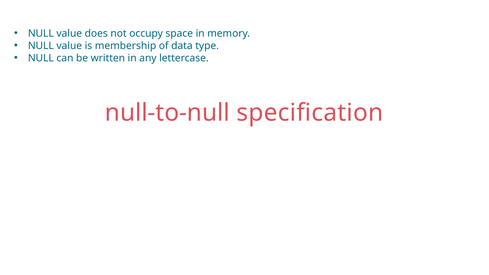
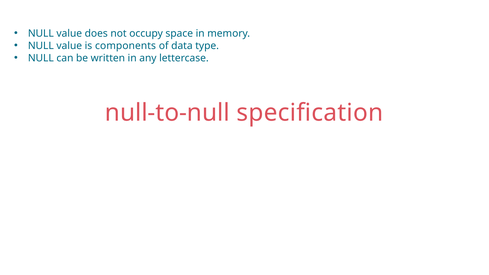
membership: membership -> components
